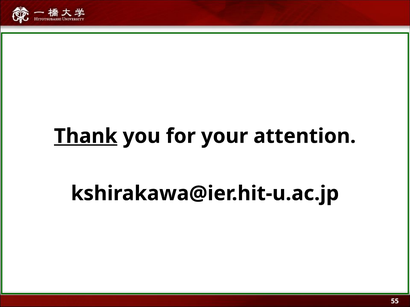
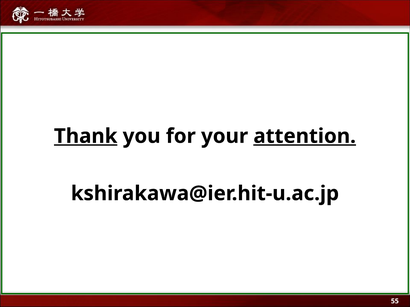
attention underline: none -> present
